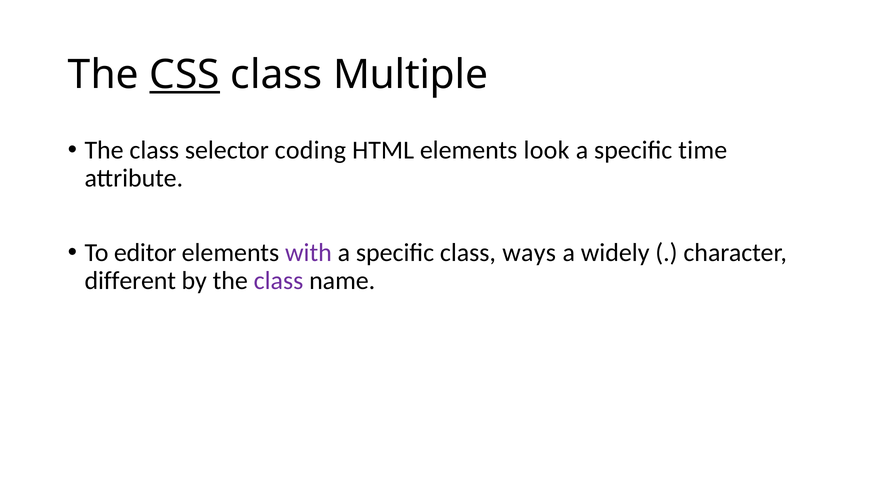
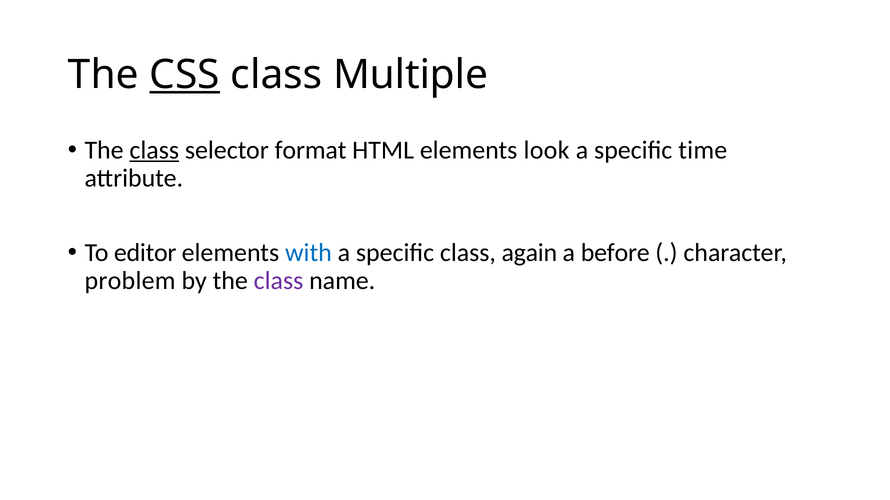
class at (154, 150) underline: none -> present
coding: coding -> format
with colour: purple -> blue
ways: ways -> again
widely: widely -> before
different: different -> problem
